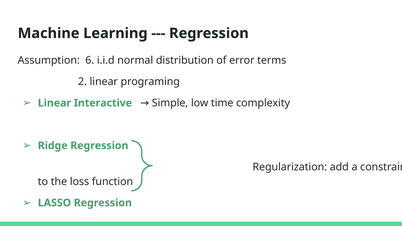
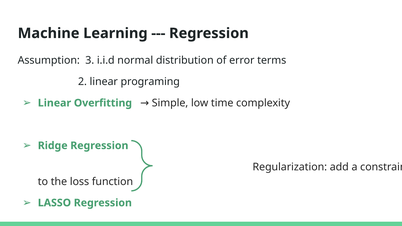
6: 6 -> 3
Interactive: Interactive -> Overfitting
